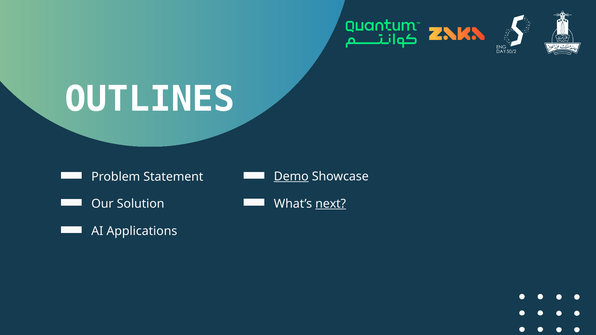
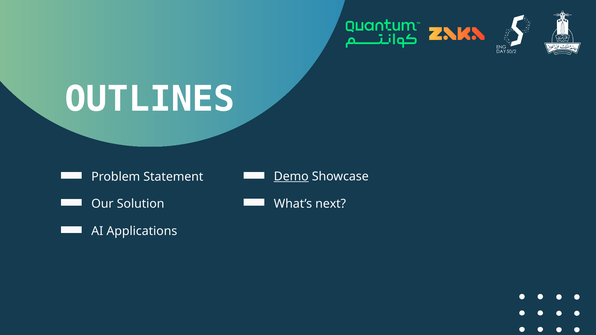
next underline: present -> none
